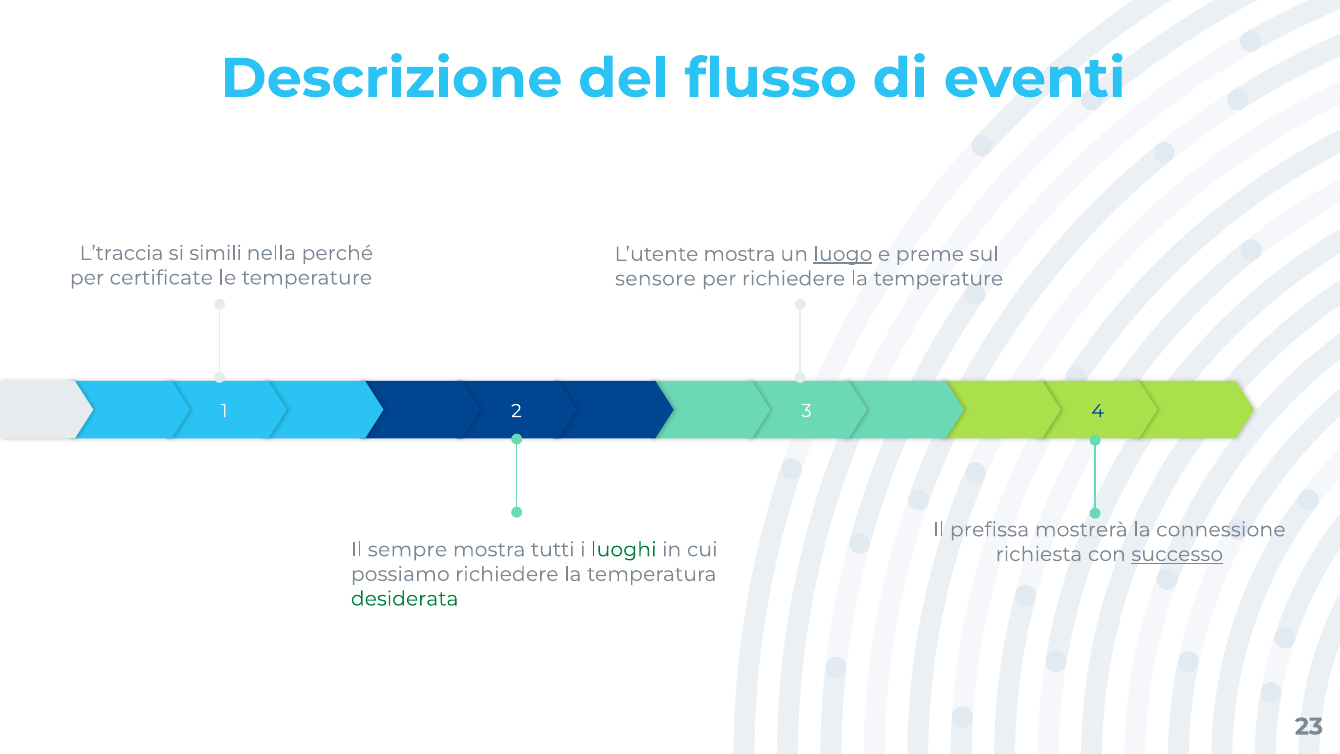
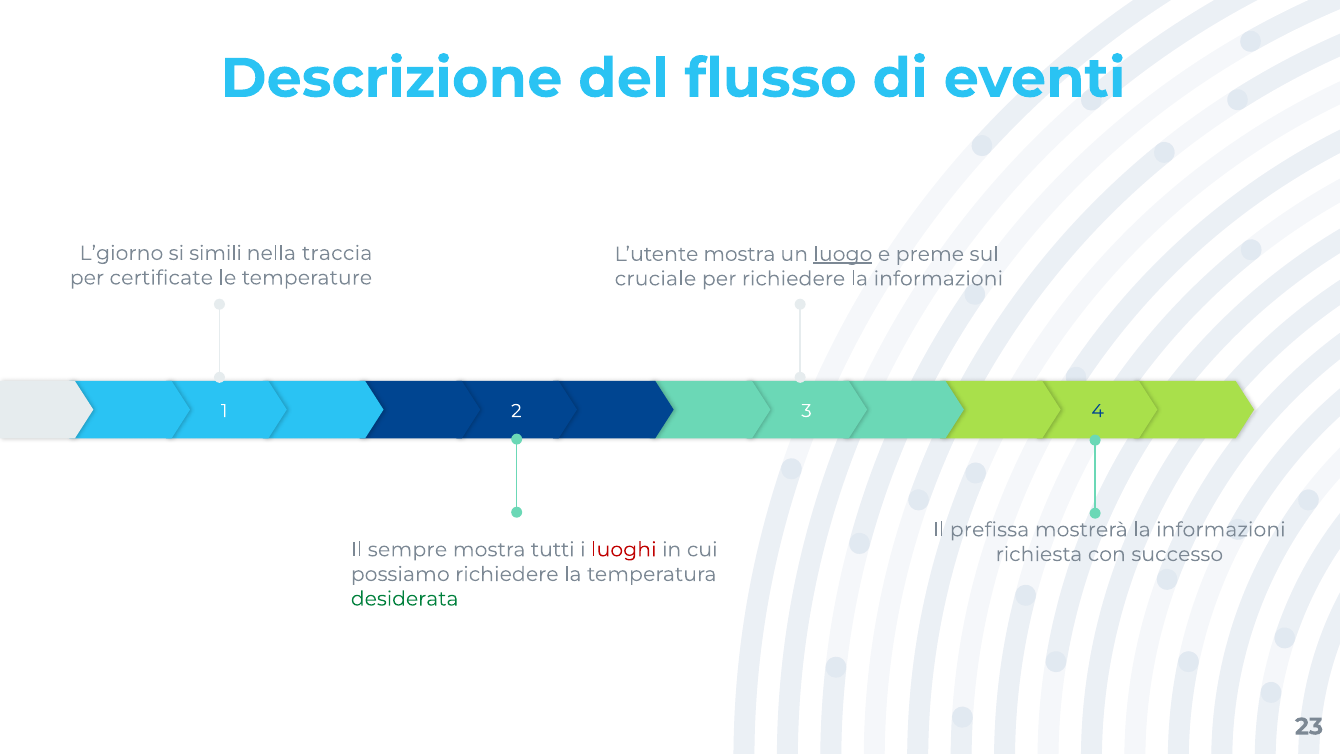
L’traccia: L’traccia -> L’giorno
perché: perché -> traccia
sensore: sensore -> cruciale
richiedere la temperature: temperature -> informazioni
mostrerà la connessione: connessione -> informazioni
luoghi colour: green -> red
successo underline: present -> none
